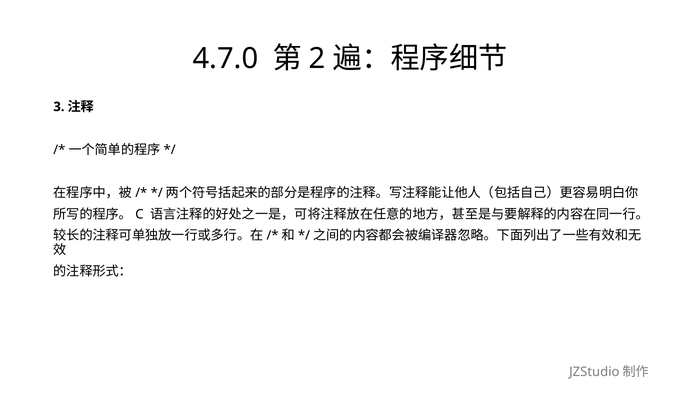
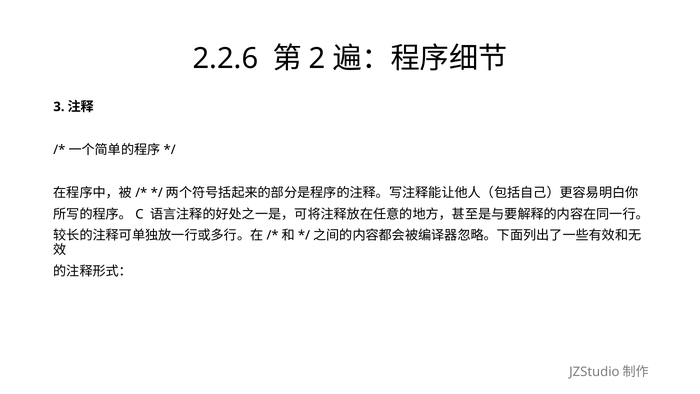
4.7.0: 4.7.0 -> 2.2.6
